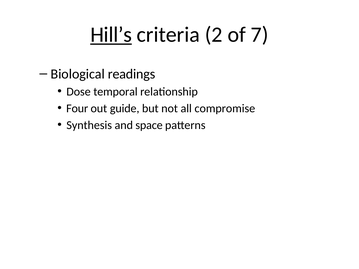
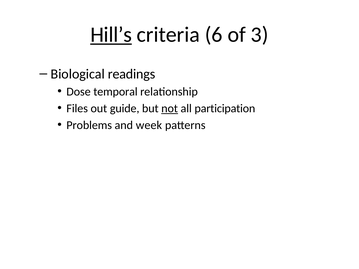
2: 2 -> 6
7: 7 -> 3
Four: Four -> Files
not underline: none -> present
compromise: compromise -> participation
Synthesis: Synthesis -> Problems
space: space -> week
